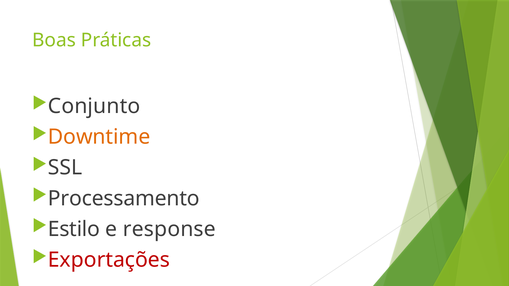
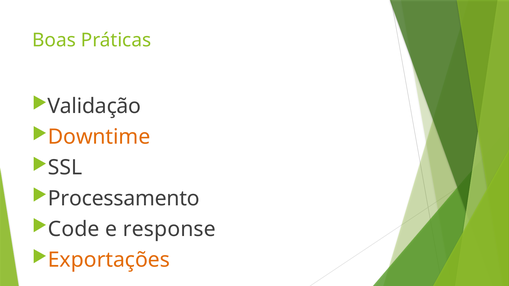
Conjunto: Conjunto -> Validação
Estilo: Estilo -> Code
Exportações colour: red -> orange
